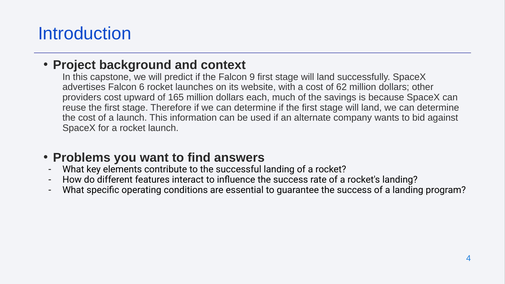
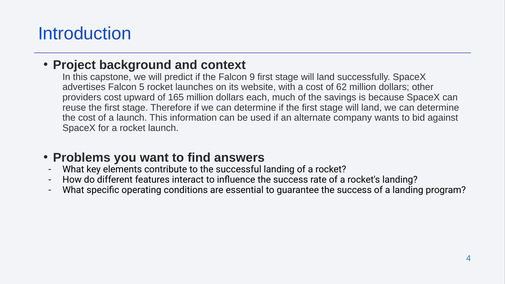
6: 6 -> 5
